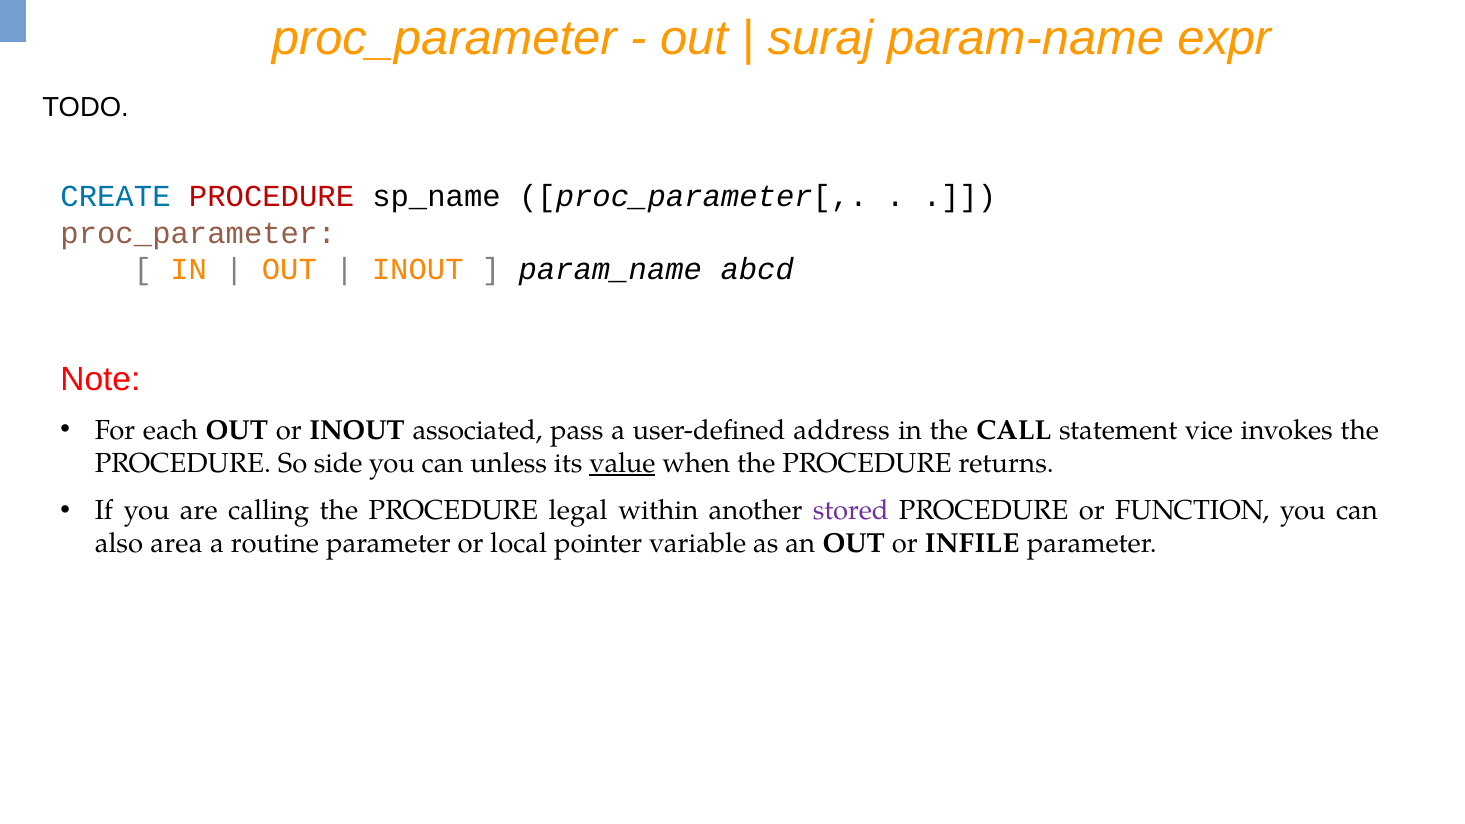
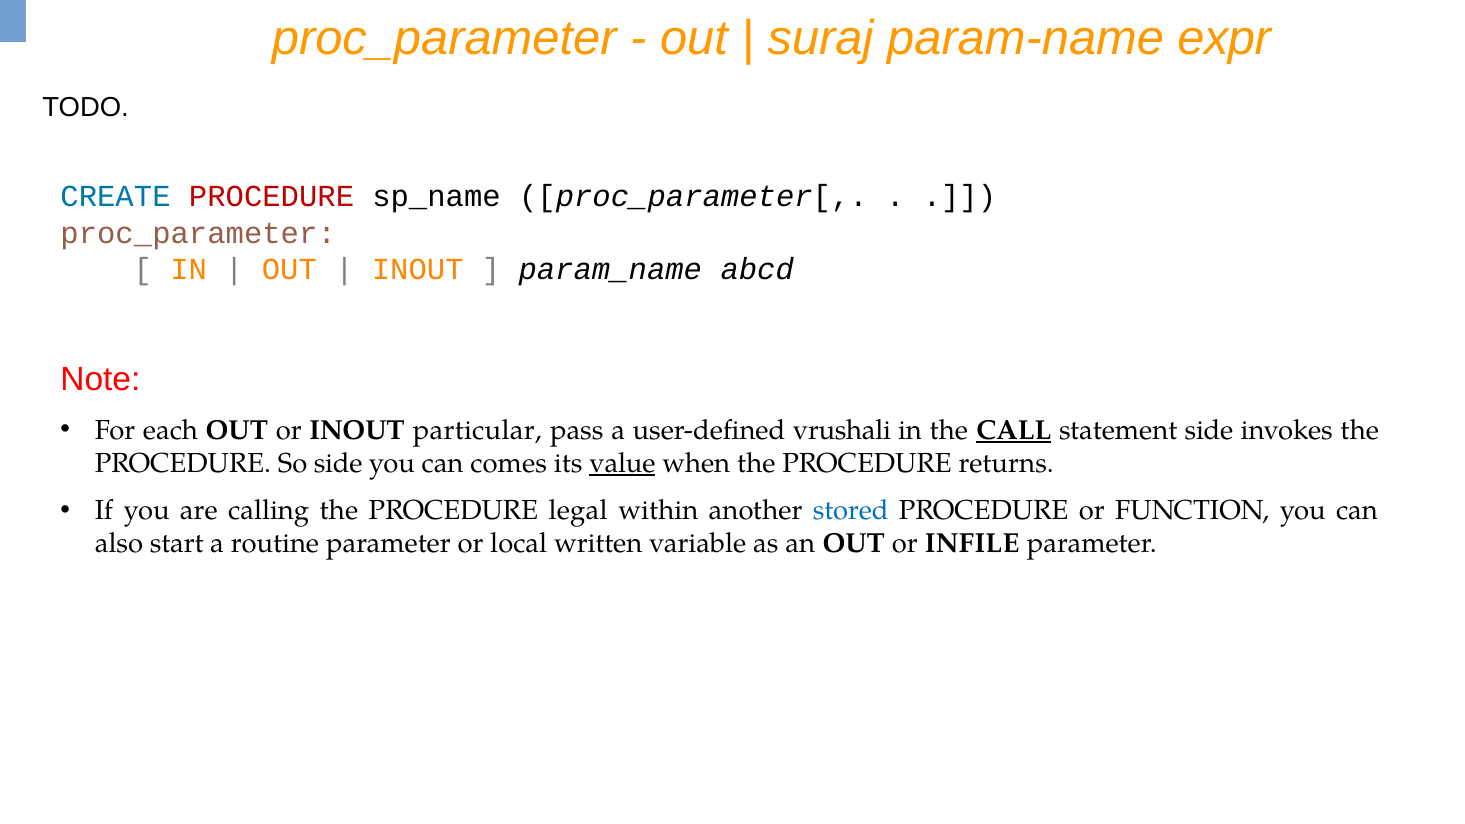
associated: associated -> particular
address: address -> vrushali
CALL underline: none -> present
statement vice: vice -> side
unless: unless -> comes
stored colour: purple -> blue
area: area -> start
pointer: pointer -> written
